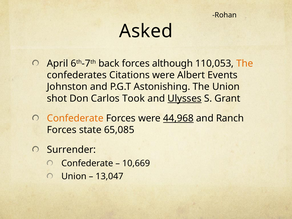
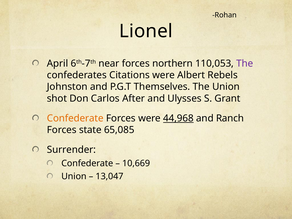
Asked: Asked -> Lionel
back: back -> near
although: although -> northern
The at (245, 63) colour: orange -> purple
Events: Events -> Rebels
Astonishing: Astonishing -> Themselves
Took: Took -> After
Ulysses underline: present -> none
